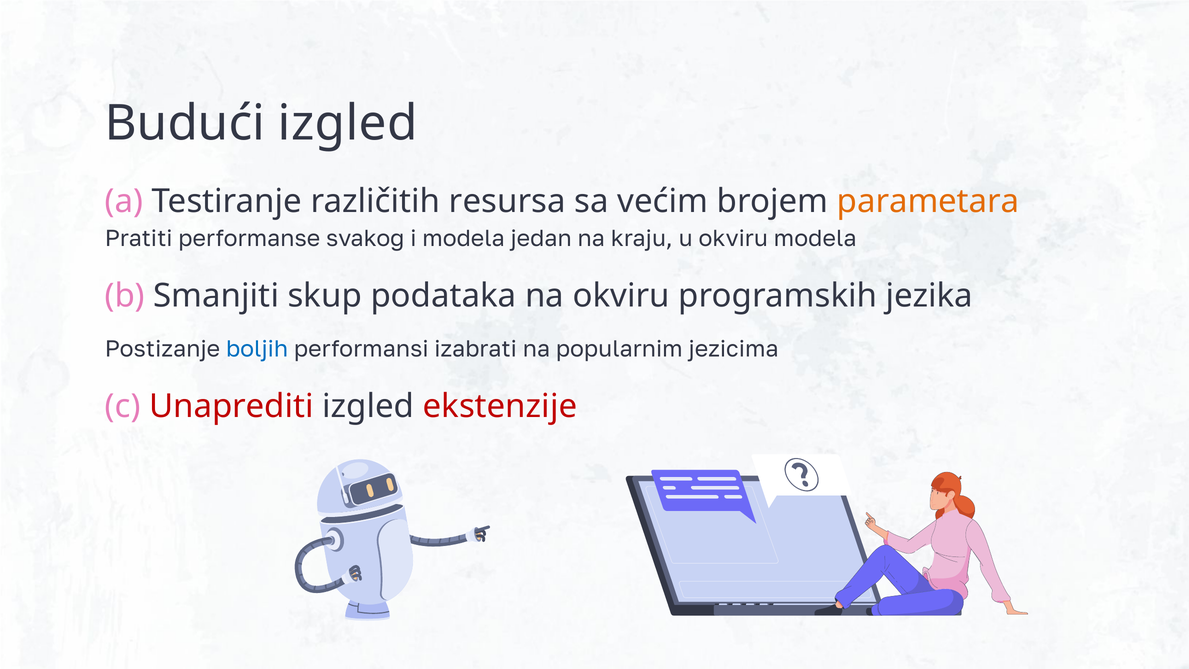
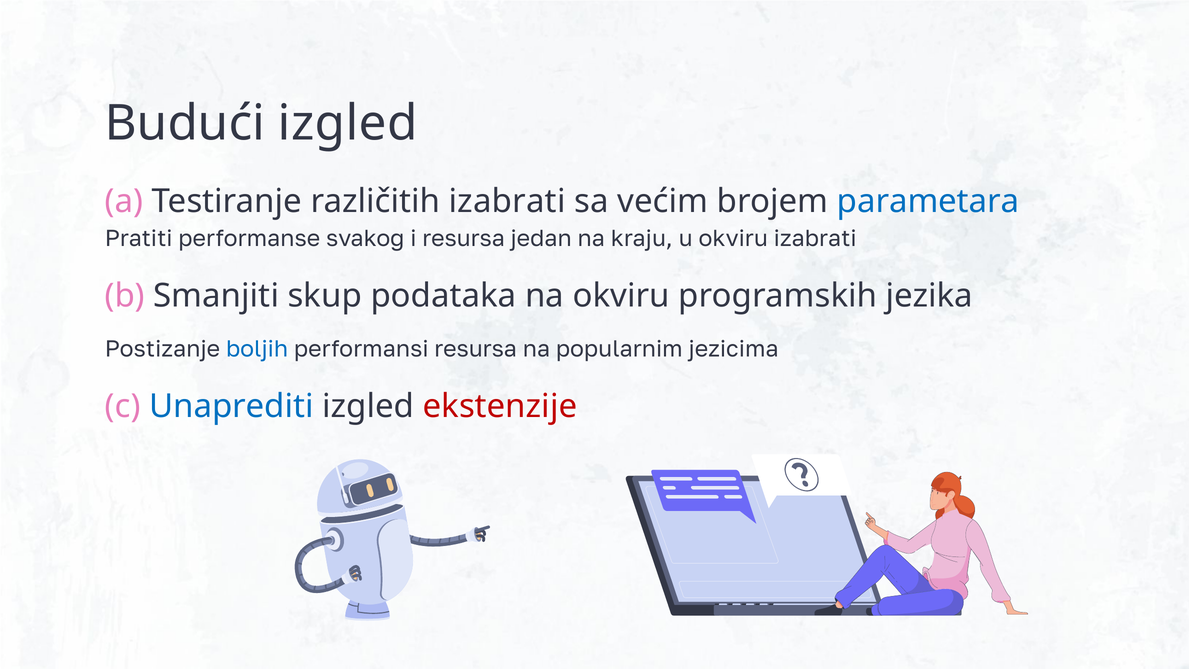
različitih resursa: resursa -> izabrati
parametara colour: orange -> blue
i modela: modela -> resursa
okviru modela: modela -> izabrati
performansi izabrati: izabrati -> resursa
Unaprediti colour: red -> blue
